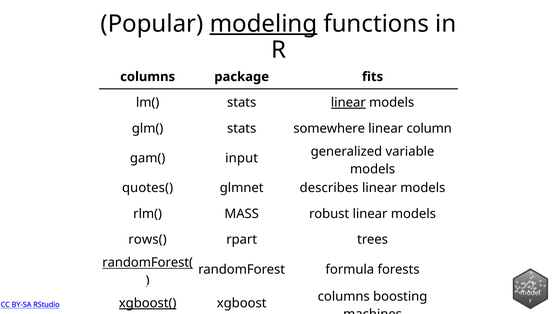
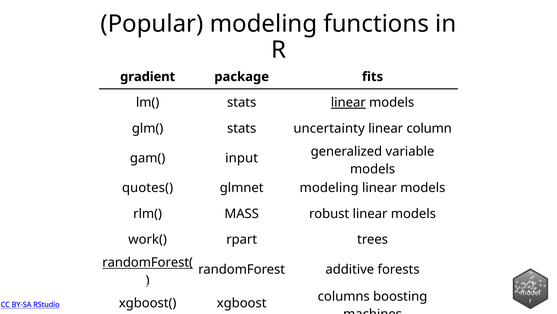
modeling at (263, 24) underline: present -> none
columns at (148, 77): columns -> gradient
somewhere: somewhere -> uncertainty
glmnet describes: describes -> modeling
rows(: rows( -> work(
formula: formula -> additive
xgboost( underline: present -> none
